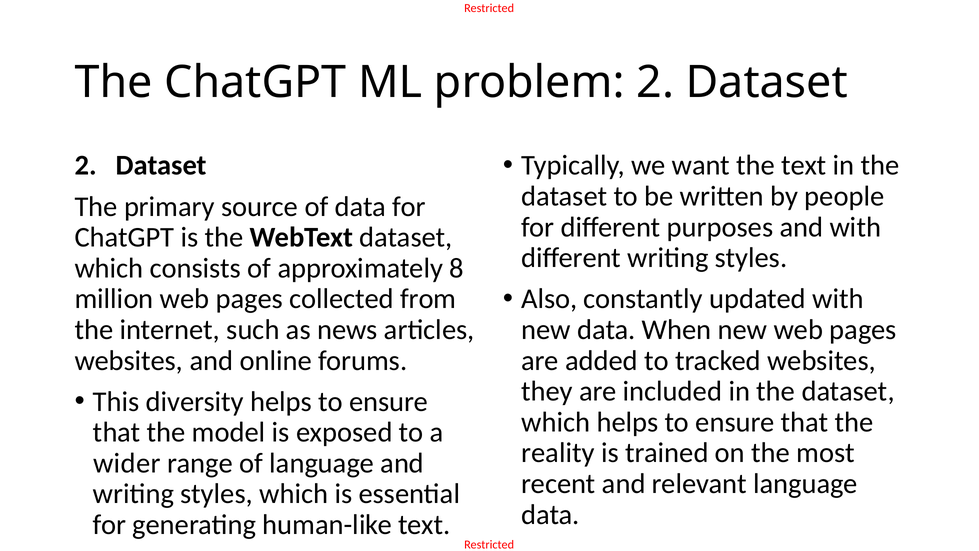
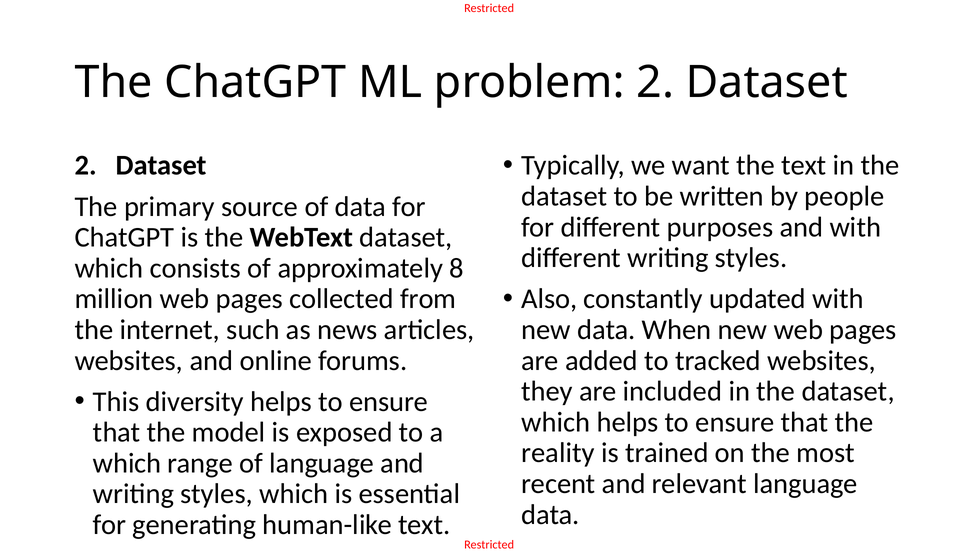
wider at (127, 463): wider -> which
